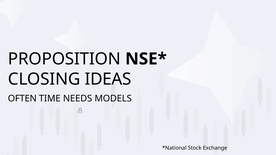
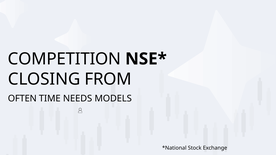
PROPOSITION: PROPOSITION -> COMPETITION
IDEAS: IDEAS -> FROM
